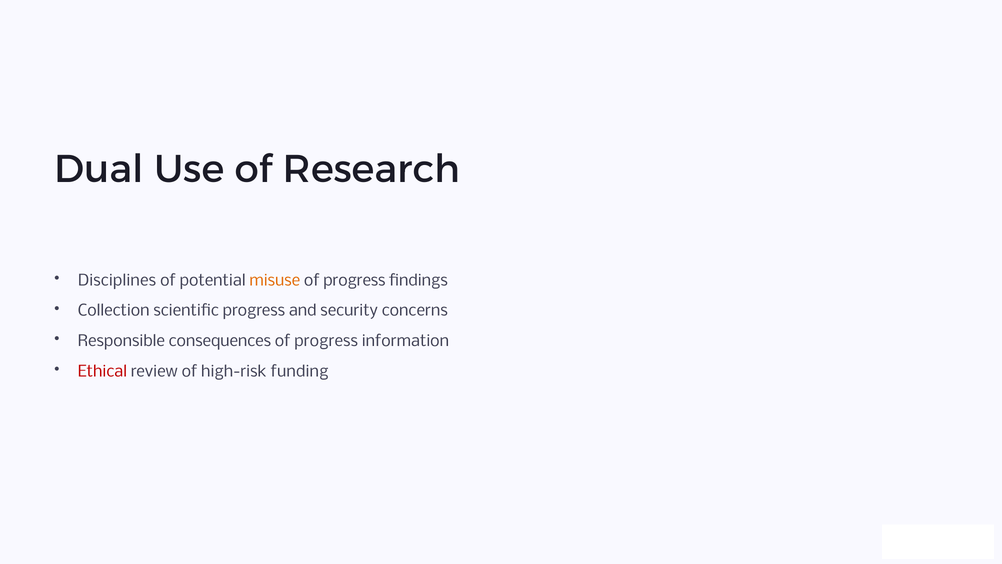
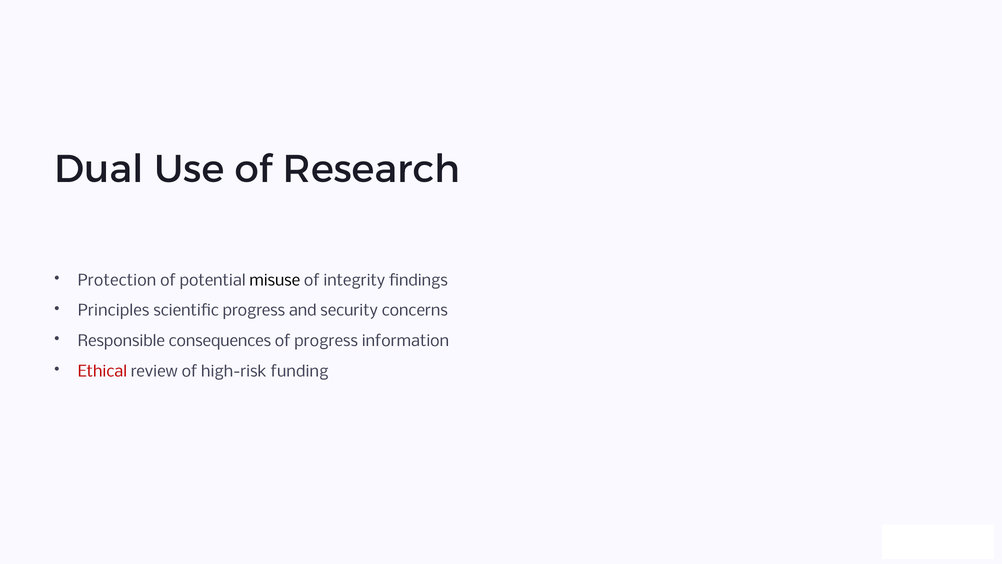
Disciplines: Disciplines -> Protection
misuse colour: orange -> black
progress at (354, 280): progress -> integrity
Collection: Collection -> Principles
